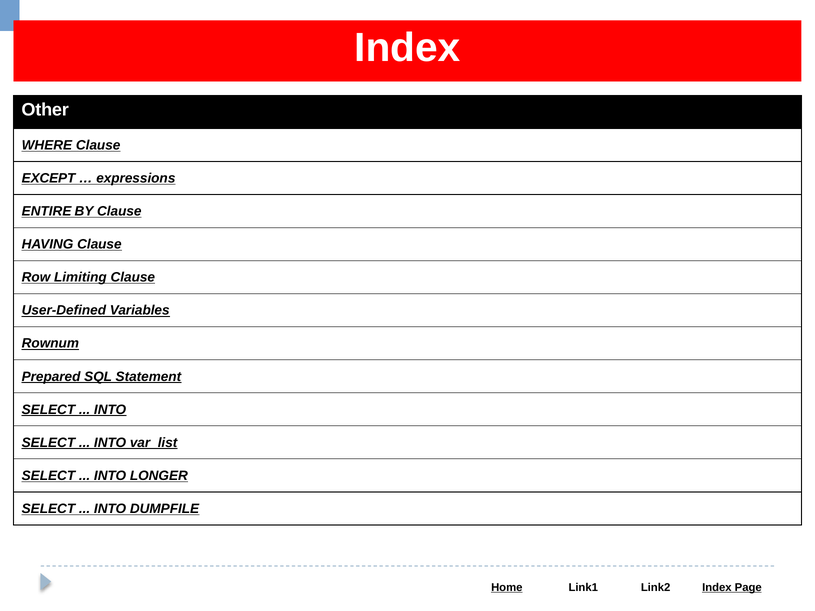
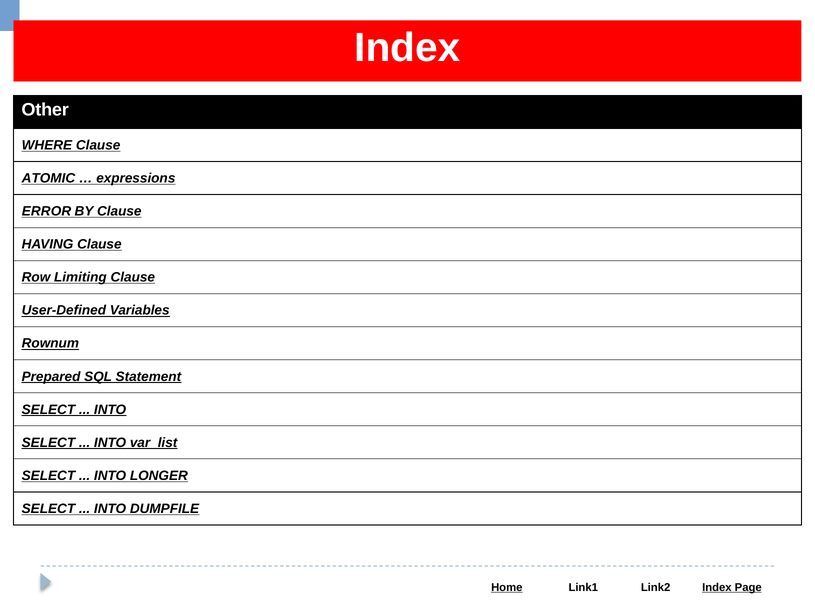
EXCEPT: EXCEPT -> ATOMIC
ENTIRE: ENTIRE -> ERROR
